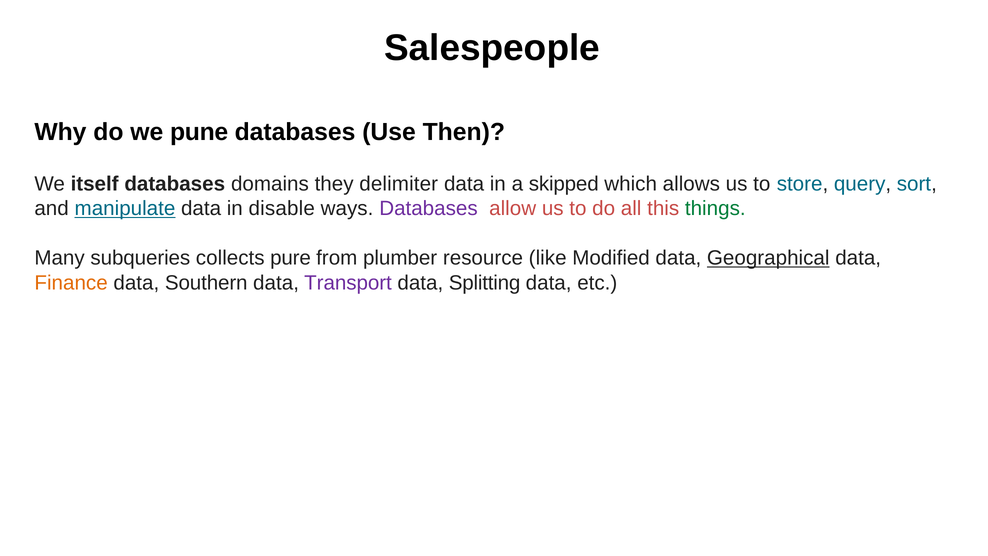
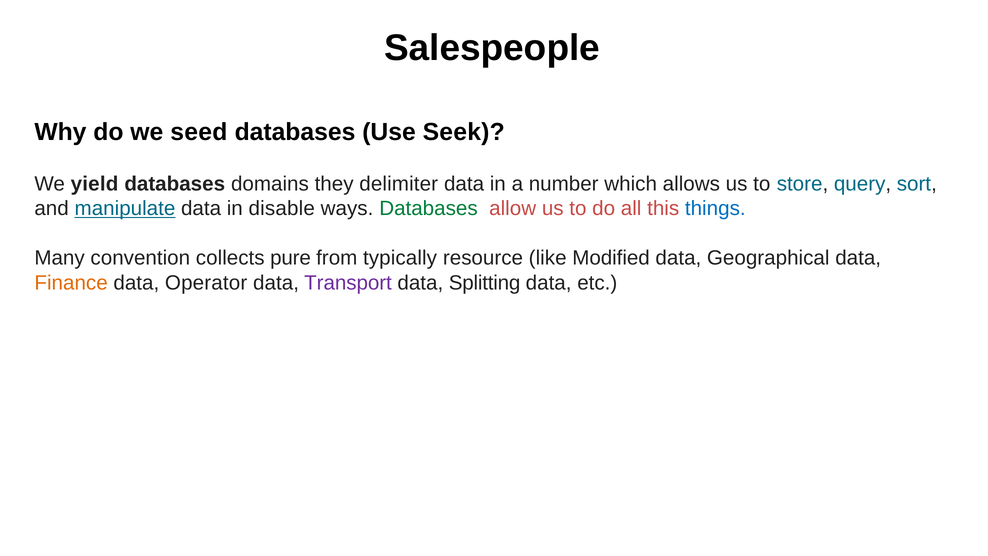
pune: pune -> seed
Then: Then -> Seek
itself: itself -> yield
skipped: skipped -> number
Databases at (428, 208) colour: purple -> green
things colour: green -> blue
subqueries: subqueries -> convention
plumber: plumber -> typically
Geographical underline: present -> none
Southern: Southern -> Operator
